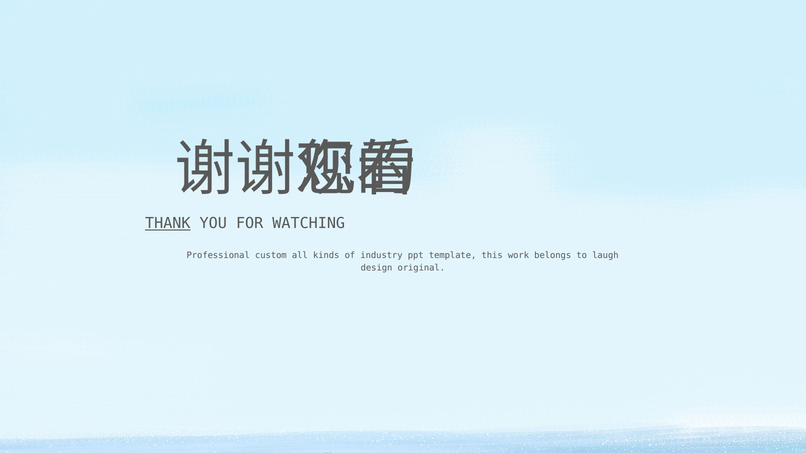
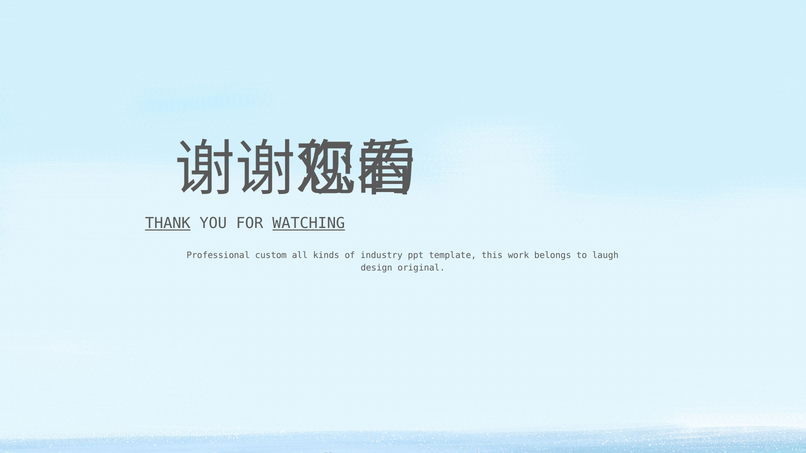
WATCHING underline: none -> present
